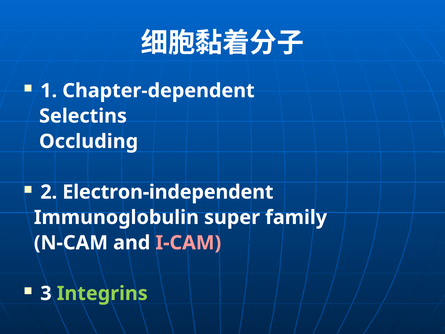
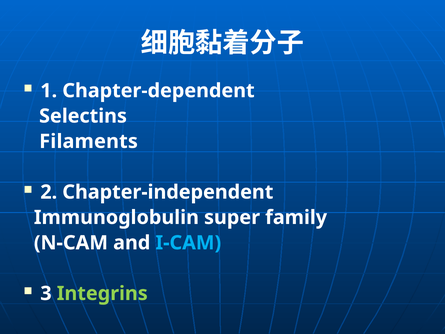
Occluding: Occluding -> Filaments
Electron-independent: Electron-independent -> Chapter-independent
I-CAM colour: pink -> light blue
